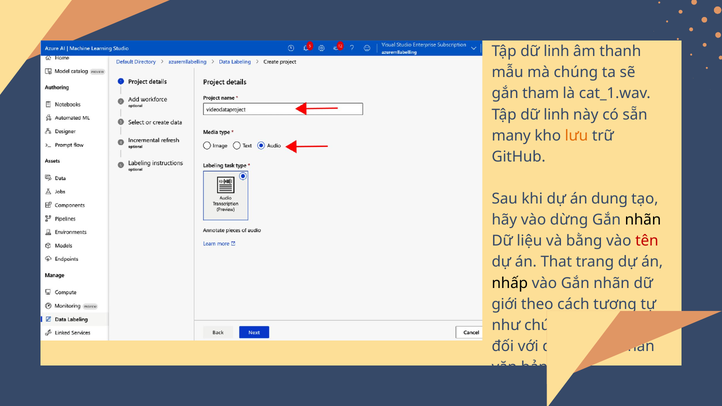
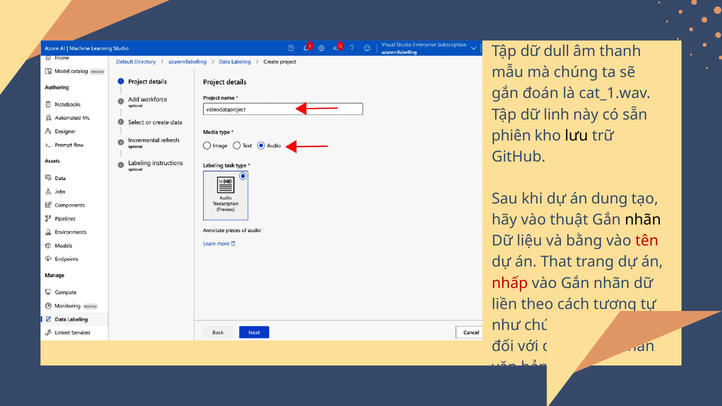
linh at (557, 51): linh -> dull
tham: tham -> đoán
many: many -> phiên
lưu colour: orange -> black
dừng: dừng -> thuật
nhấp colour: black -> red
giới: giới -> liền
